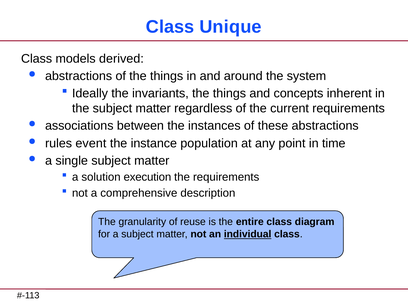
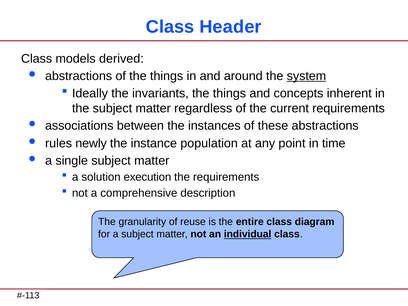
Unique: Unique -> Header
system underline: none -> present
event: event -> newly
